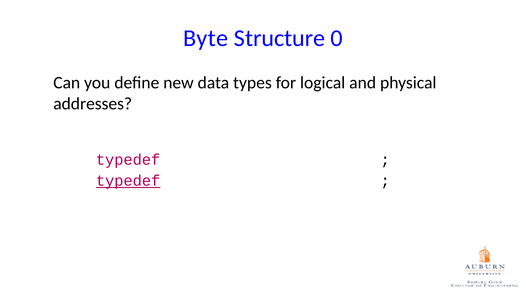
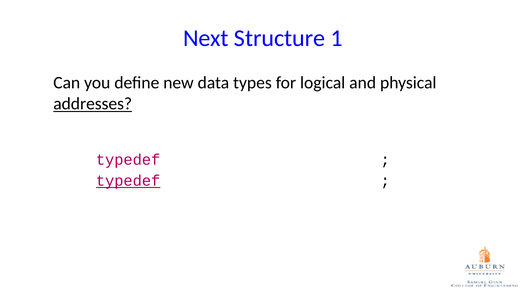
Byte: Byte -> Next
0: 0 -> 1
addresses underline: none -> present
